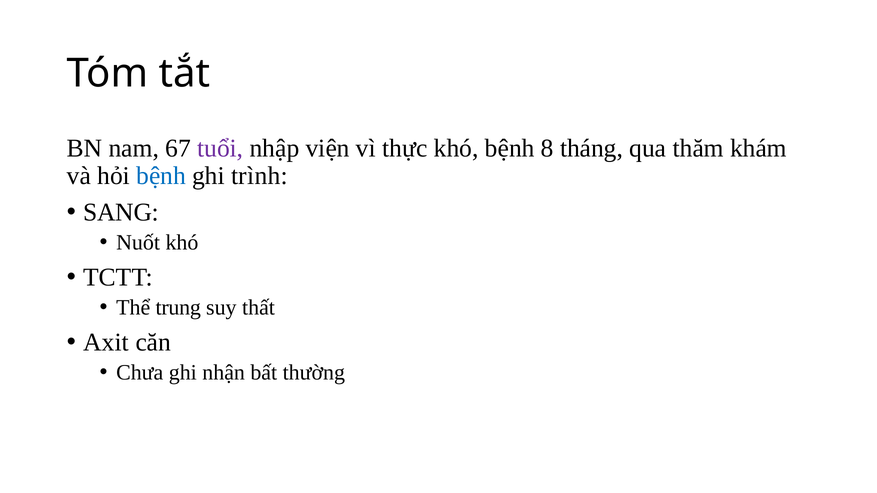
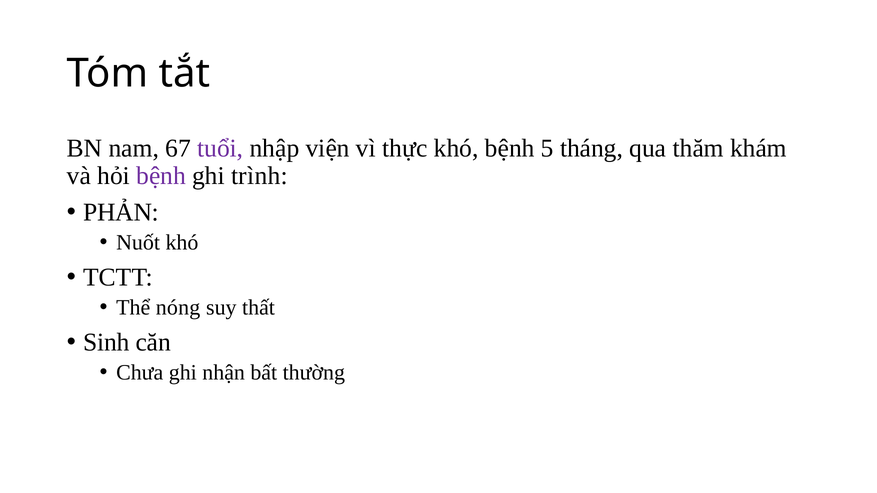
8: 8 -> 5
bệnh at (161, 176) colour: blue -> purple
SANG: SANG -> PHẢN
trung: trung -> nóng
Axit: Axit -> Sinh
